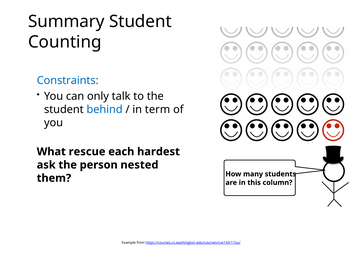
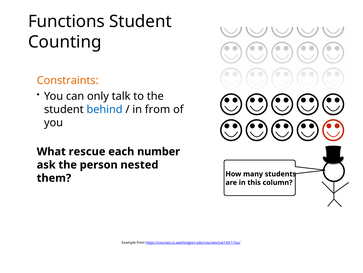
Summary: Summary -> Functions
Constraints colour: blue -> orange
in term: term -> from
hardest: hardest -> number
